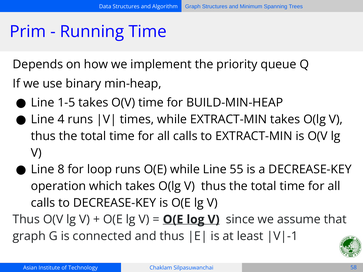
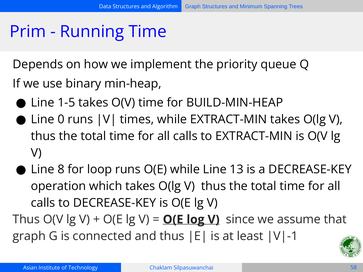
4: 4 -> 0
55: 55 -> 13
